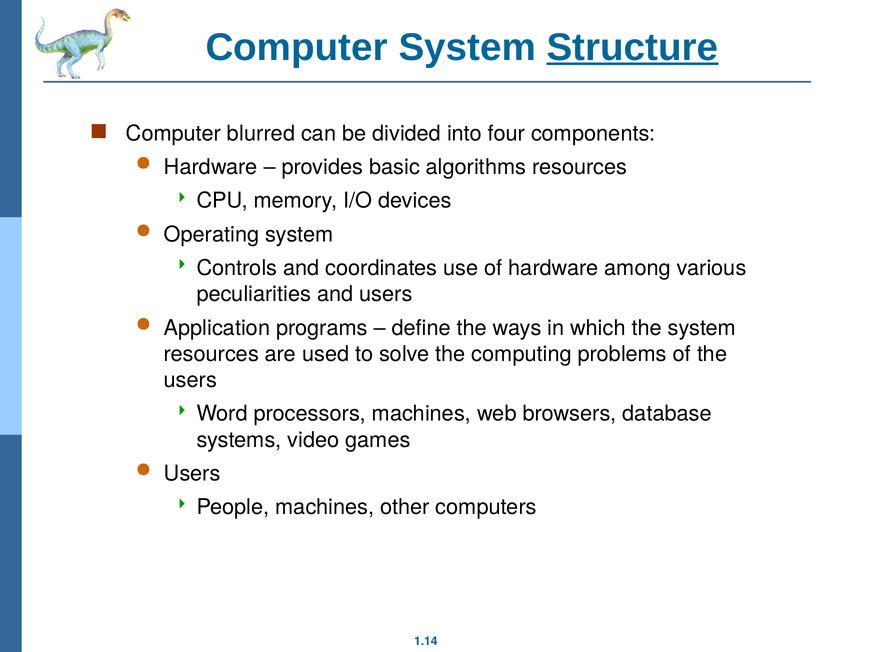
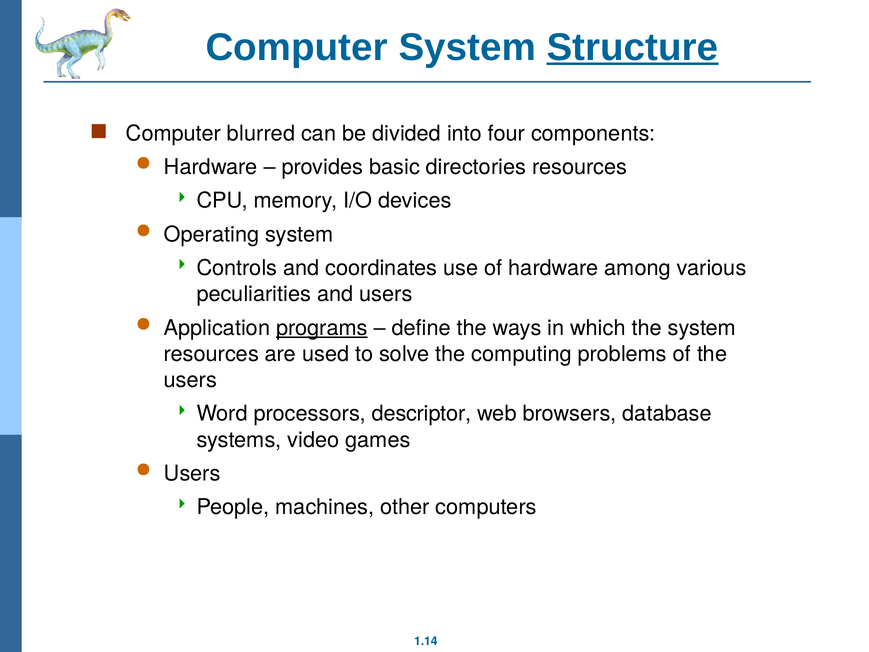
algorithms: algorithms -> directories
programs underline: none -> present
processors machines: machines -> descriptor
